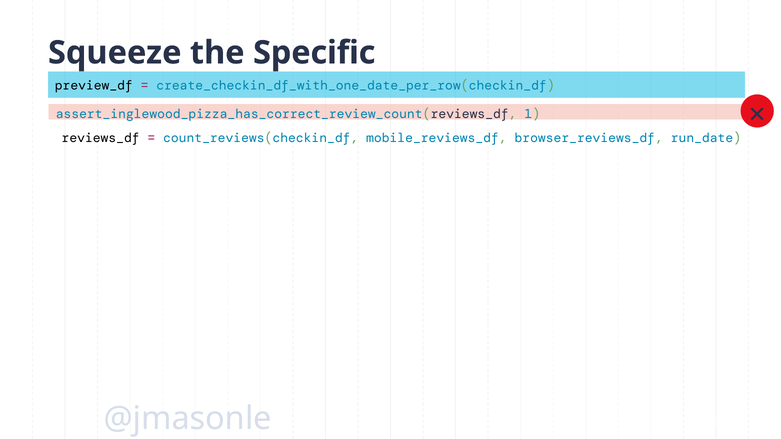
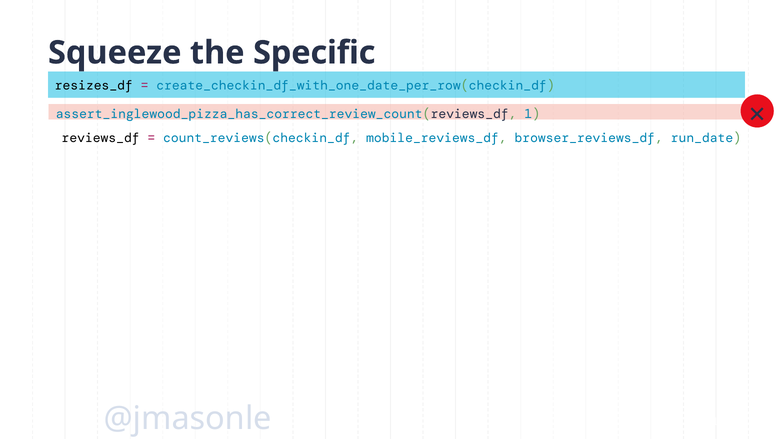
preview_df: preview_df -> resizes_df
